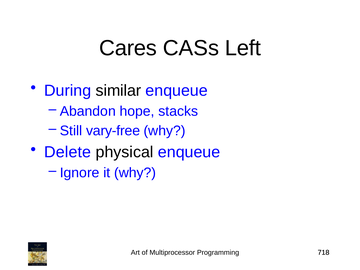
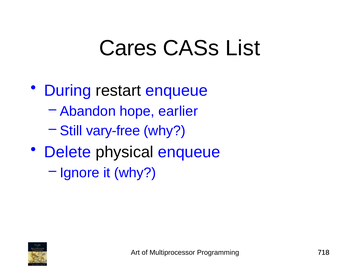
Left: Left -> List
similar: similar -> restart
stacks: stacks -> earlier
